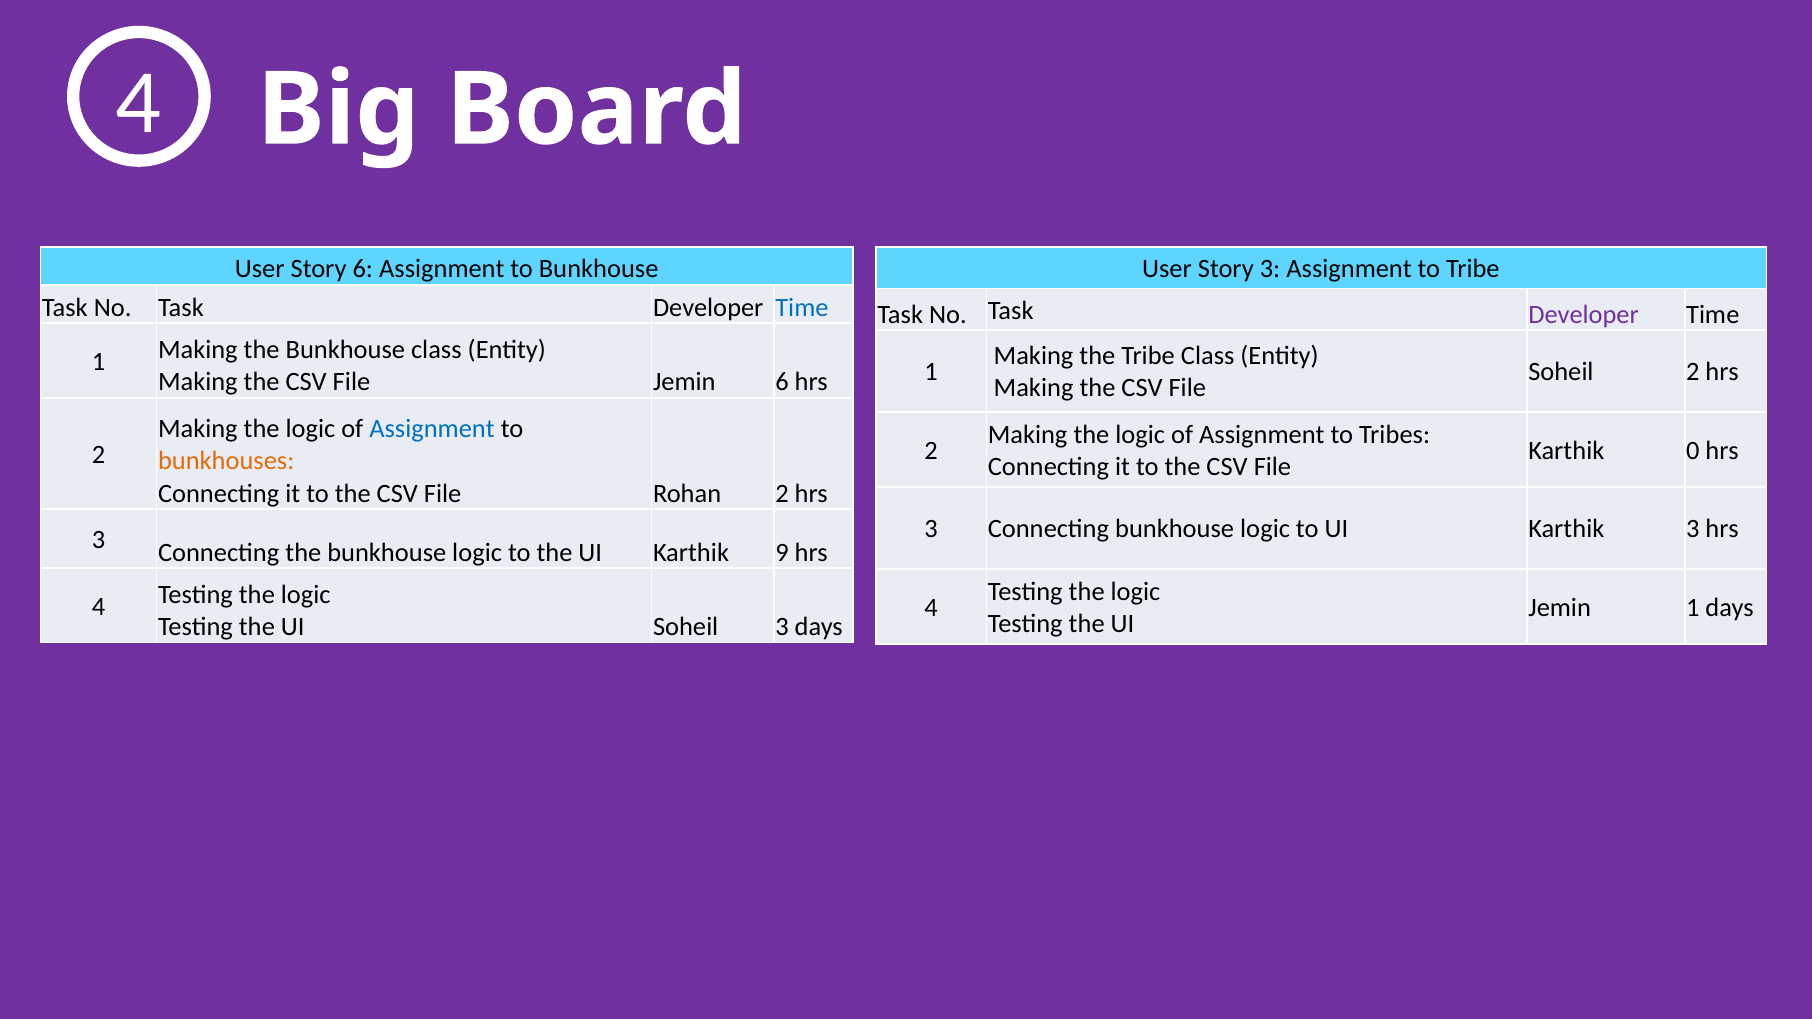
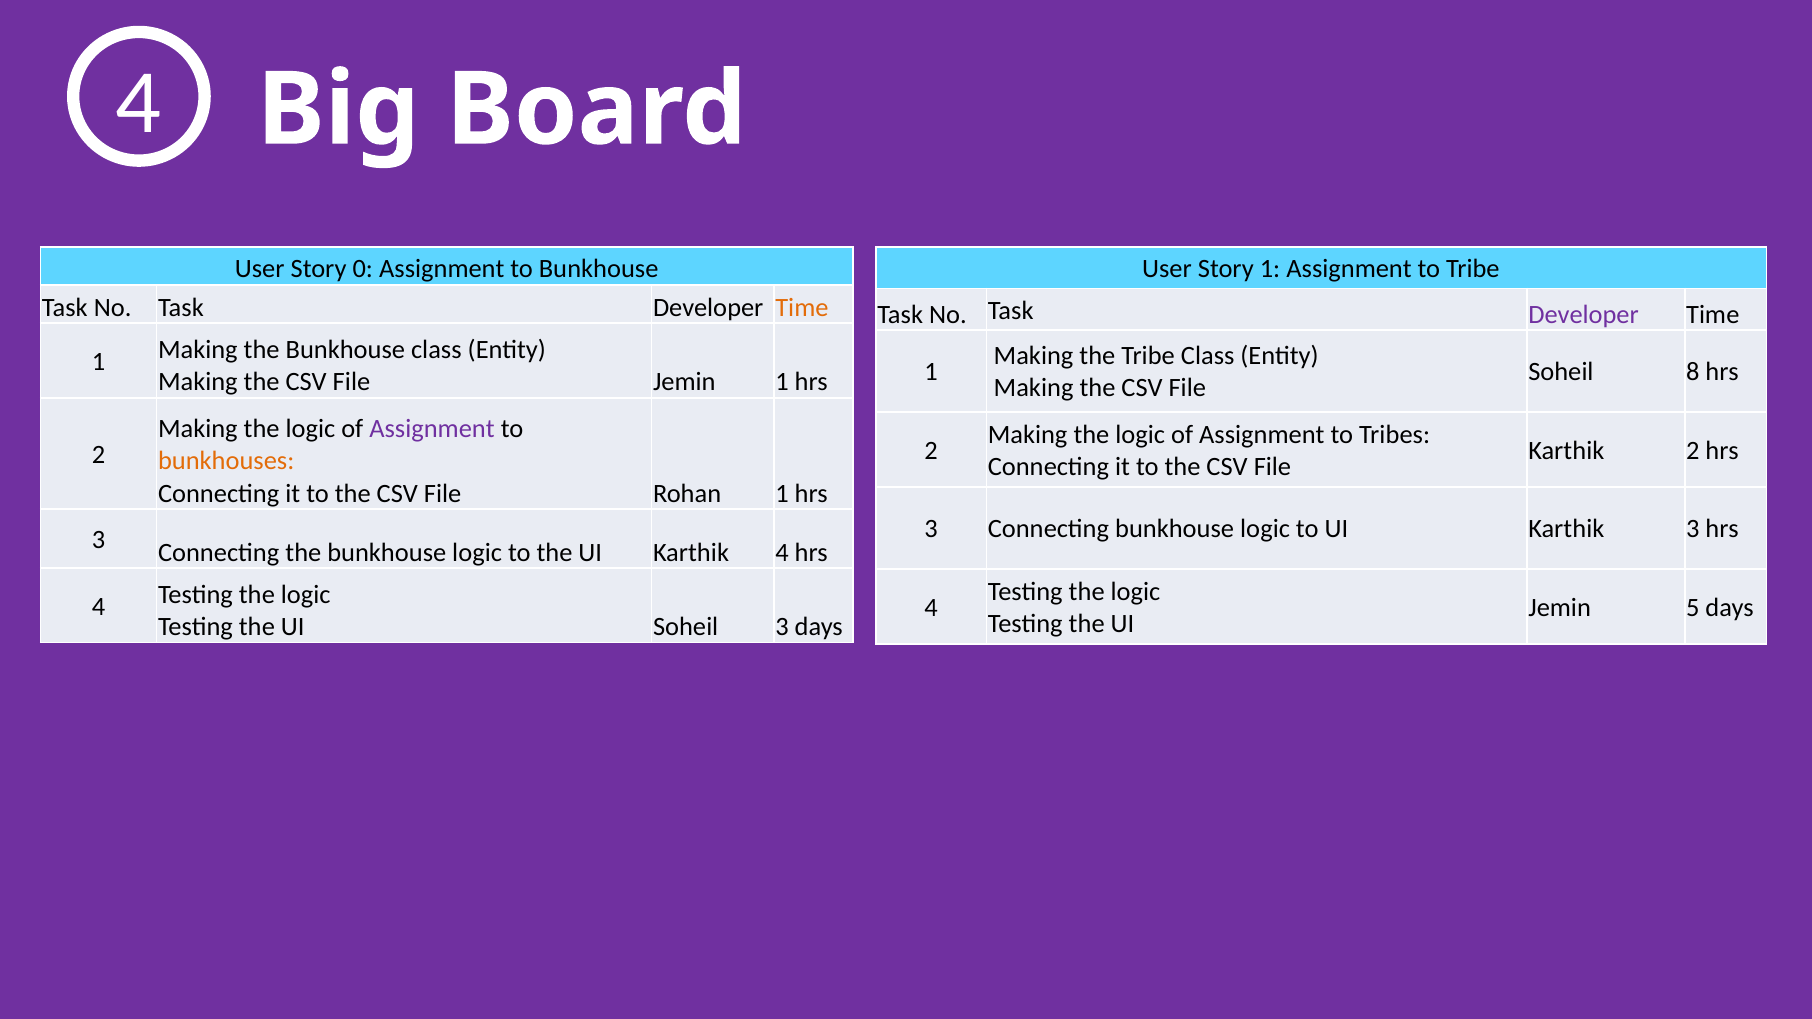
Story 3: 3 -> 1
Story 6: 6 -> 0
Time at (802, 307) colour: blue -> orange
Soheil 2: 2 -> 8
Jemin 6: 6 -> 1
Assignment at (432, 429) colour: blue -> purple
Karthik 0: 0 -> 2
Rohan 2: 2 -> 1
Karthik 9: 9 -> 4
Jemin 1: 1 -> 5
